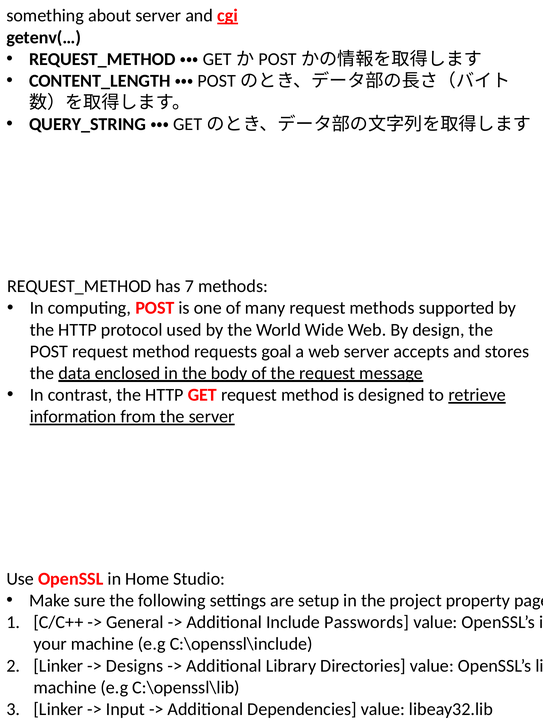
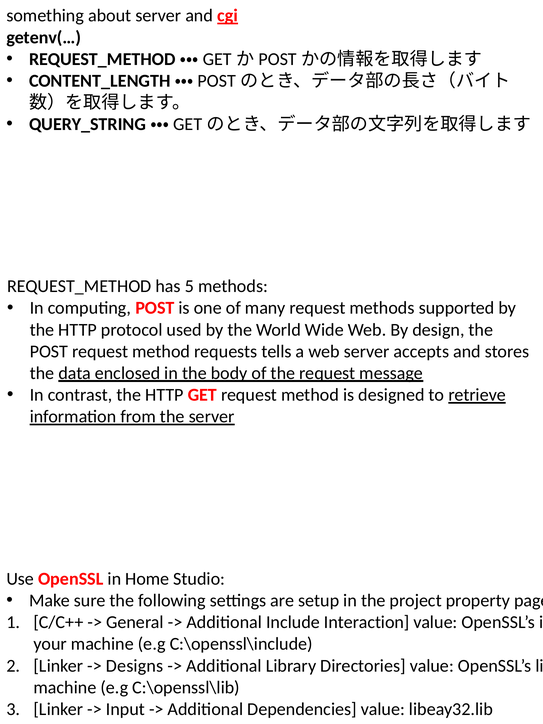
7: 7 -> 5
goal: goal -> tells
Passwords: Passwords -> Interaction
